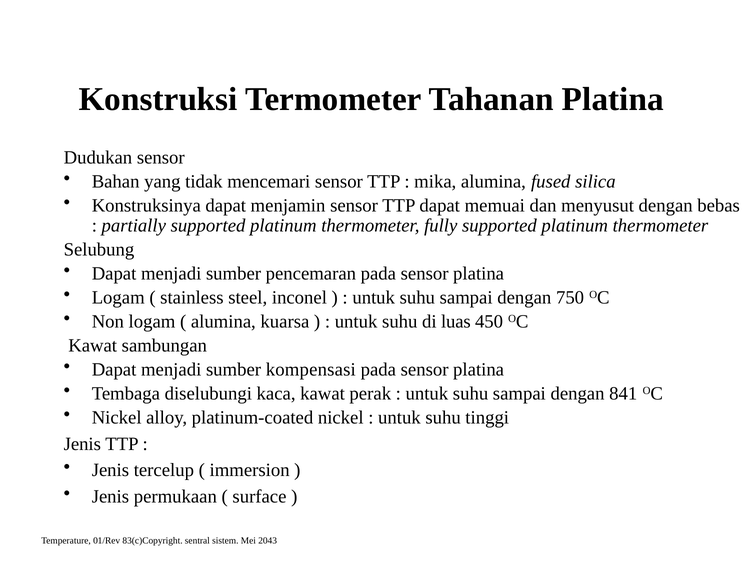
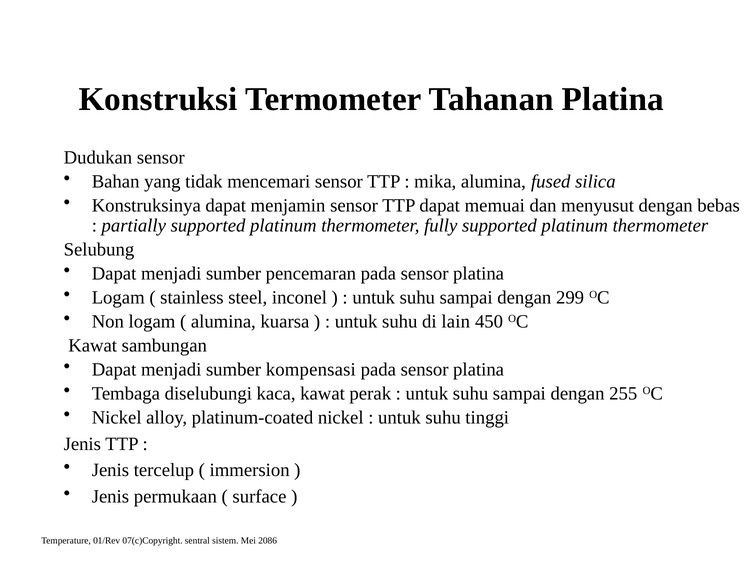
750: 750 -> 299
luas: luas -> lain
841: 841 -> 255
83(c)Copyright: 83(c)Copyright -> 07(c)Copyright
2043: 2043 -> 2086
